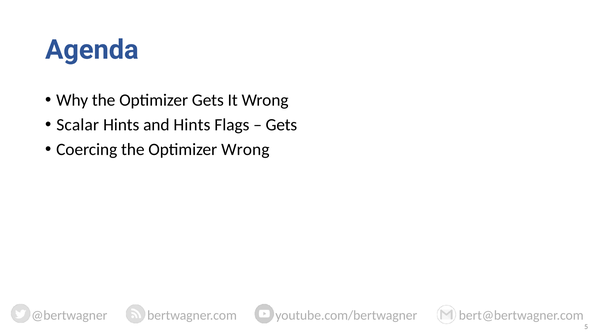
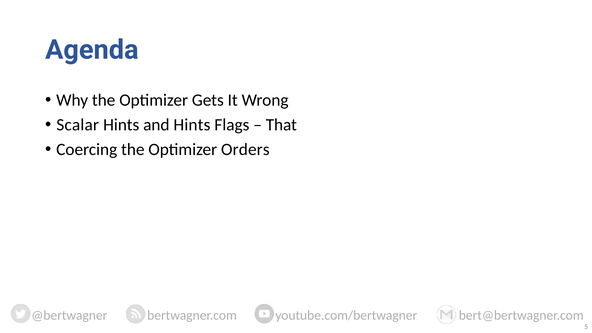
Gets at (281, 125): Gets -> That
Optimizer Wrong: Wrong -> Orders
